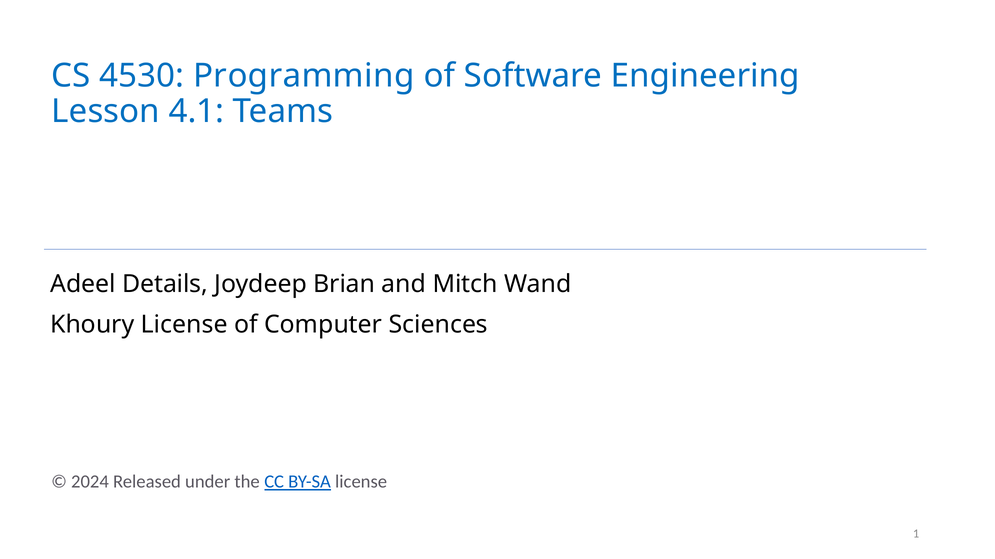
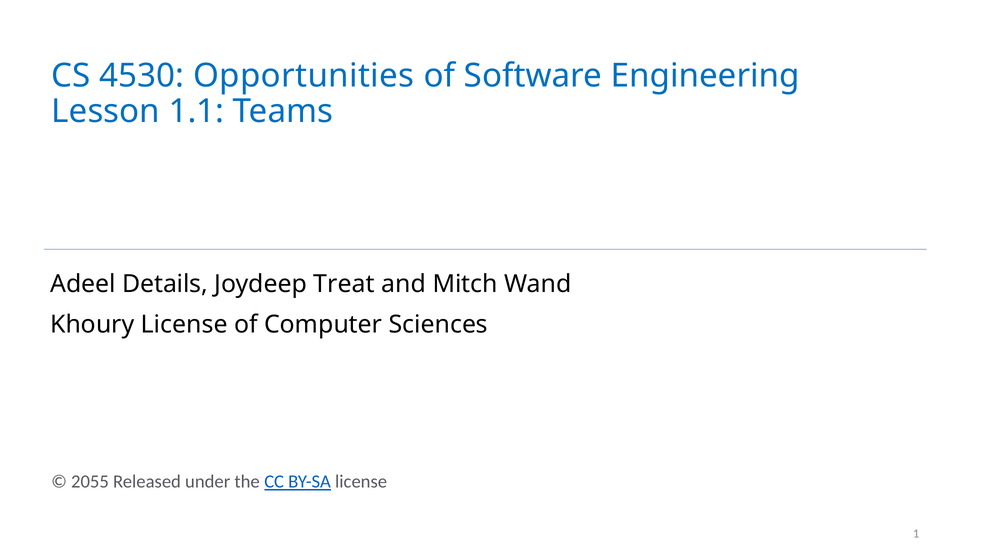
Programming: Programming -> Opportunities
4.1: 4.1 -> 1.1
Brian: Brian -> Treat
2024: 2024 -> 2055
